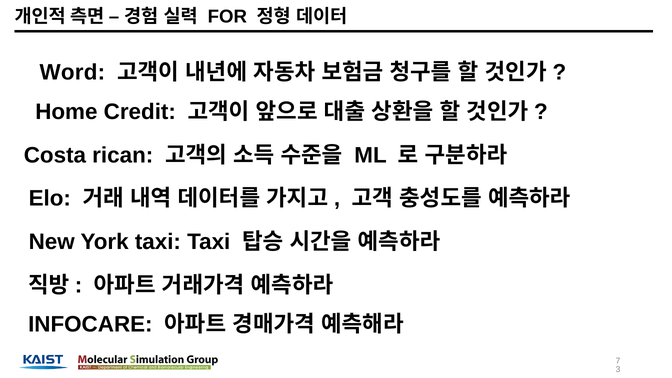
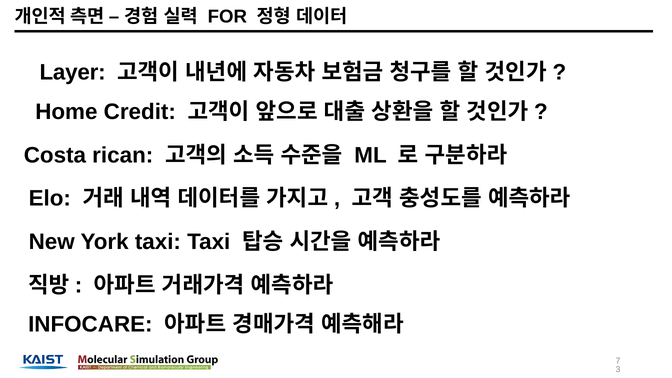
Word: Word -> Layer
